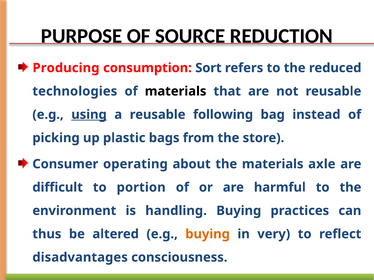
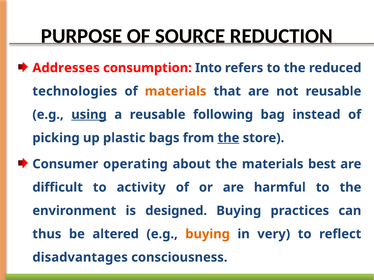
Producing: Producing -> Addresses
Sort: Sort -> Into
materials at (176, 91) colour: black -> orange
the at (228, 138) underline: none -> present
axle: axle -> best
portion: portion -> activity
handling: handling -> designed
